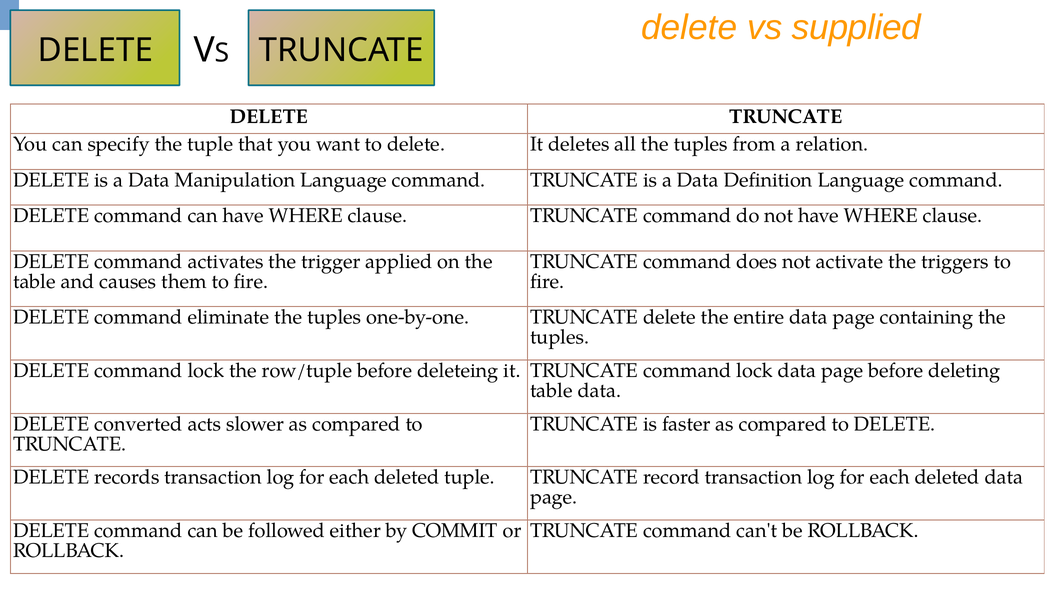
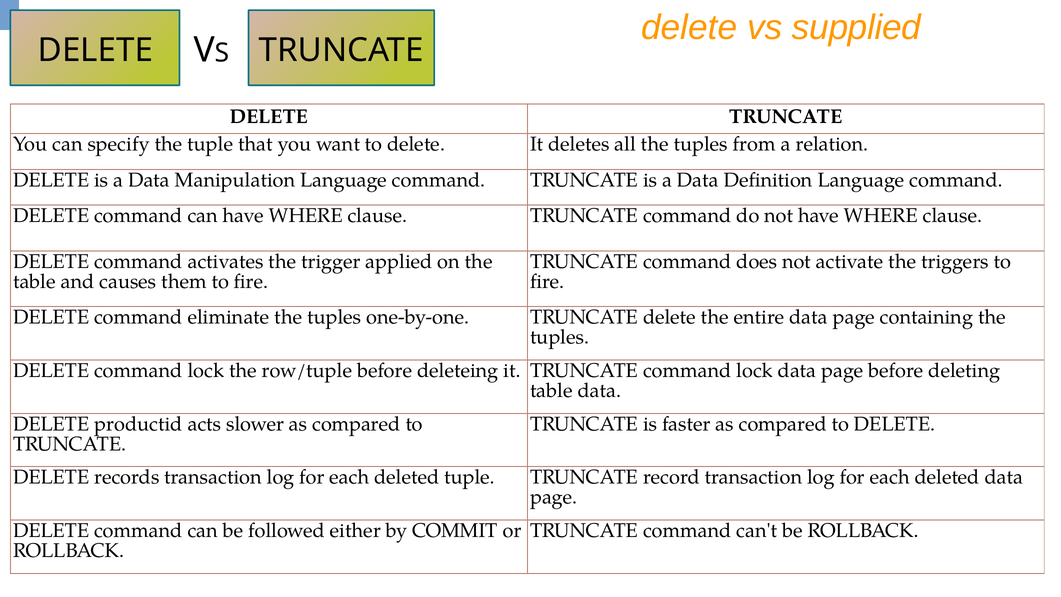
converted: converted -> productid
